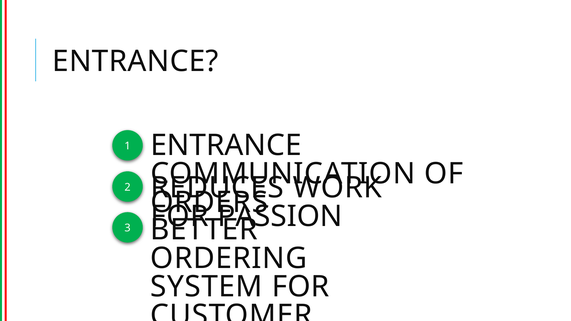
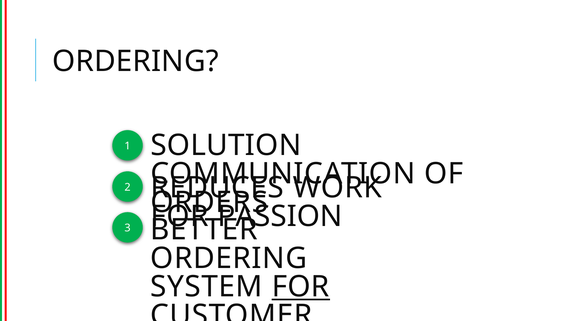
ENTRANCE at (135, 61): ENTRANCE -> ORDERING
ENTRANCE at (226, 145): ENTRANCE -> SOLUTION
FOR at (301, 287) underline: none -> present
